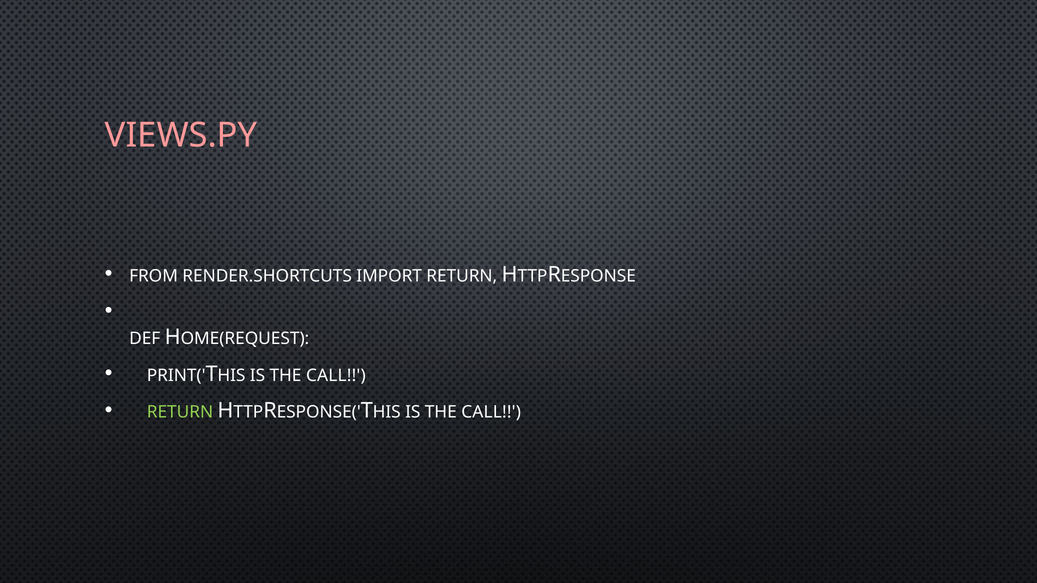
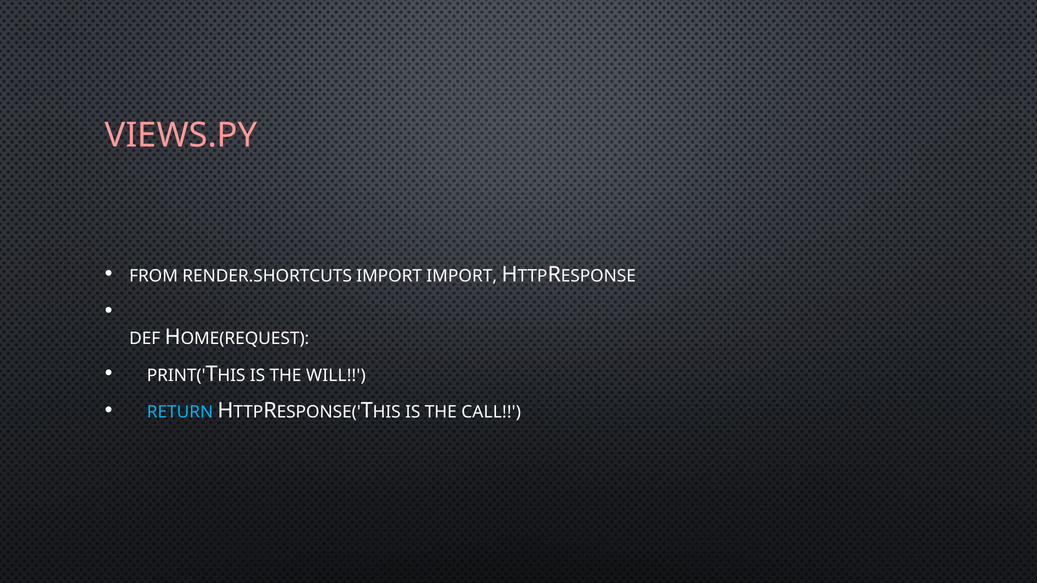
IMPORT RETURN: RETURN -> IMPORT
CALL at (336, 376): CALL -> WILL
RETURN at (180, 412) colour: light green -> light blue
